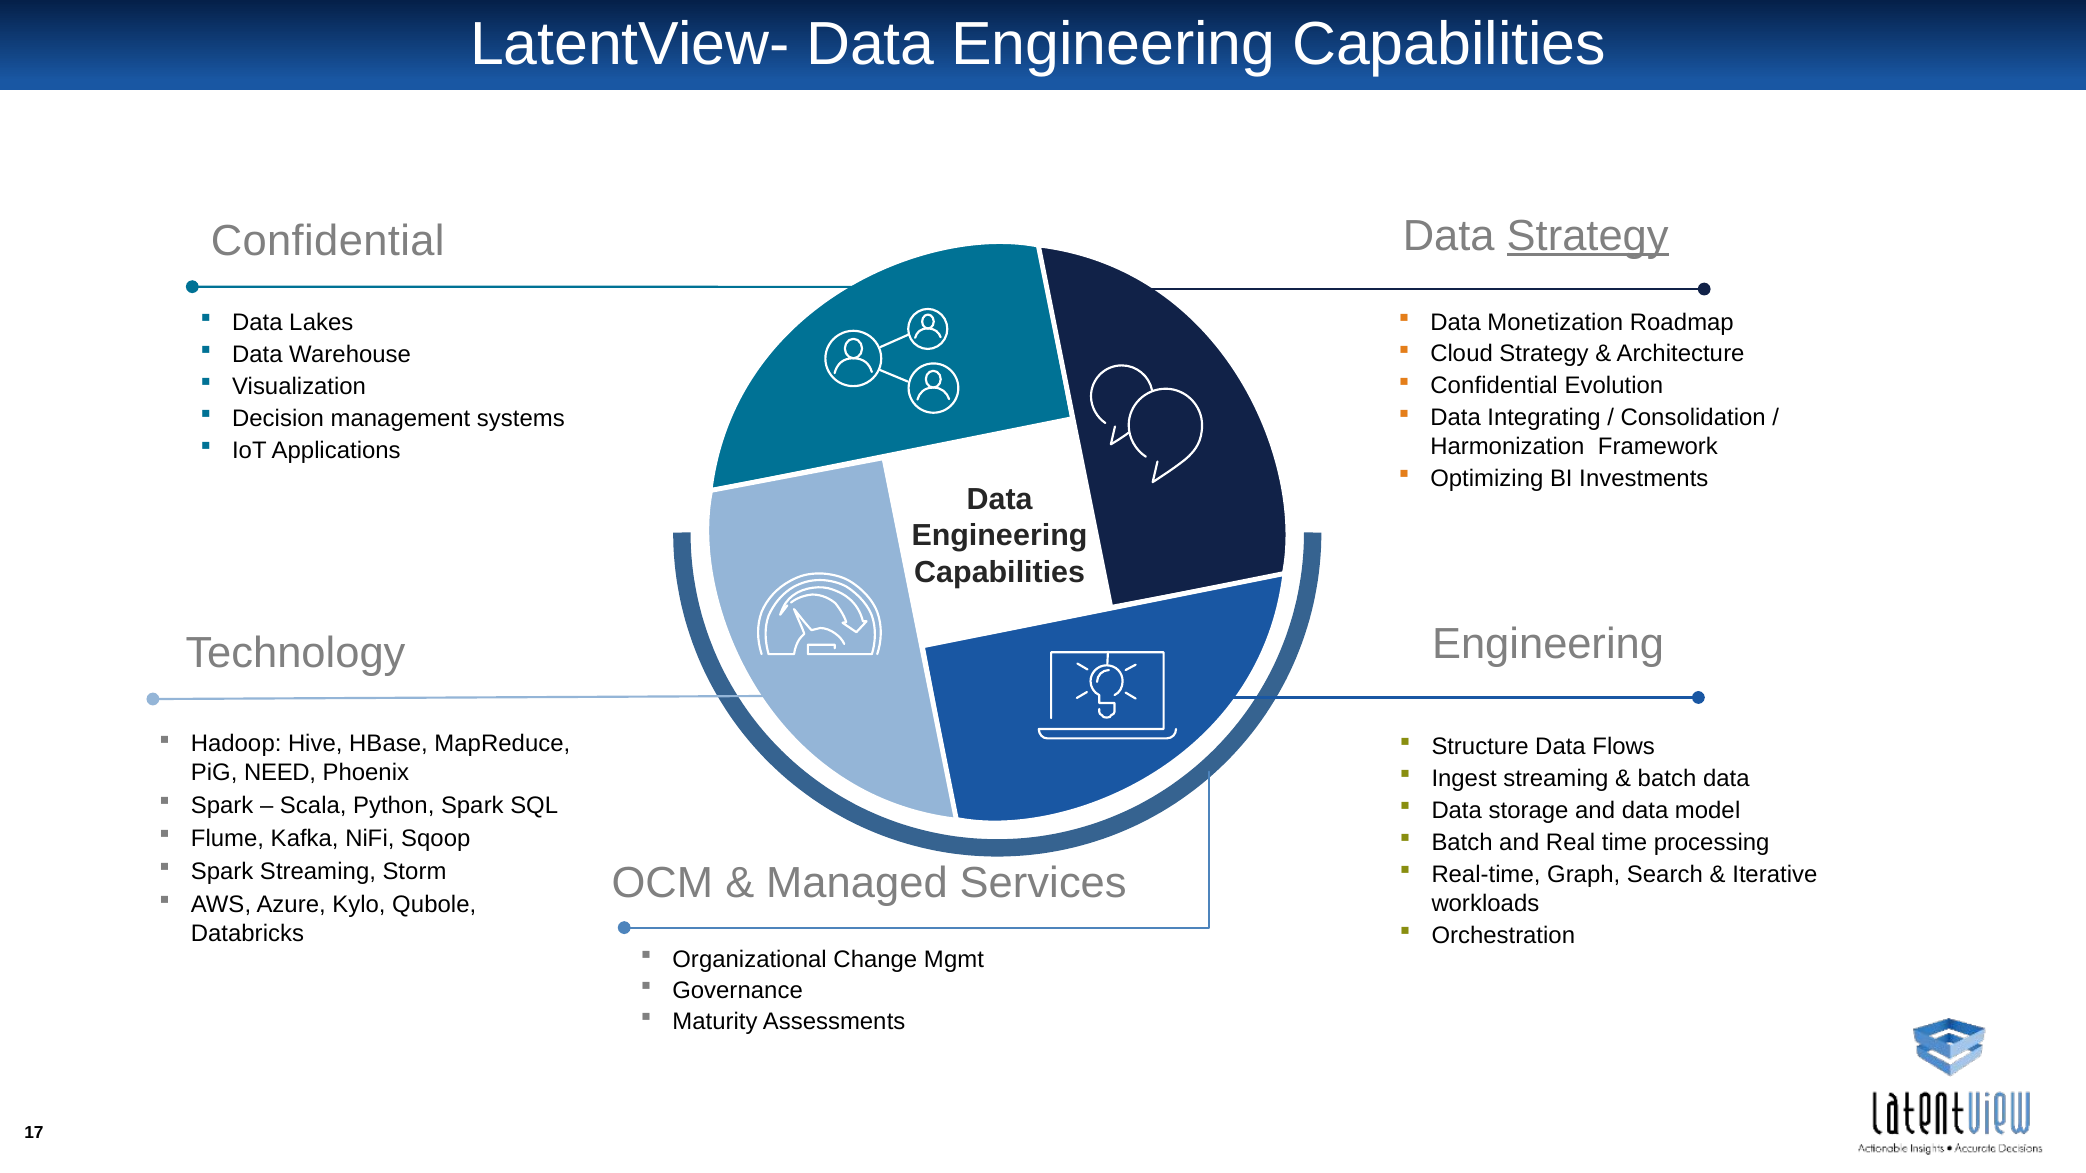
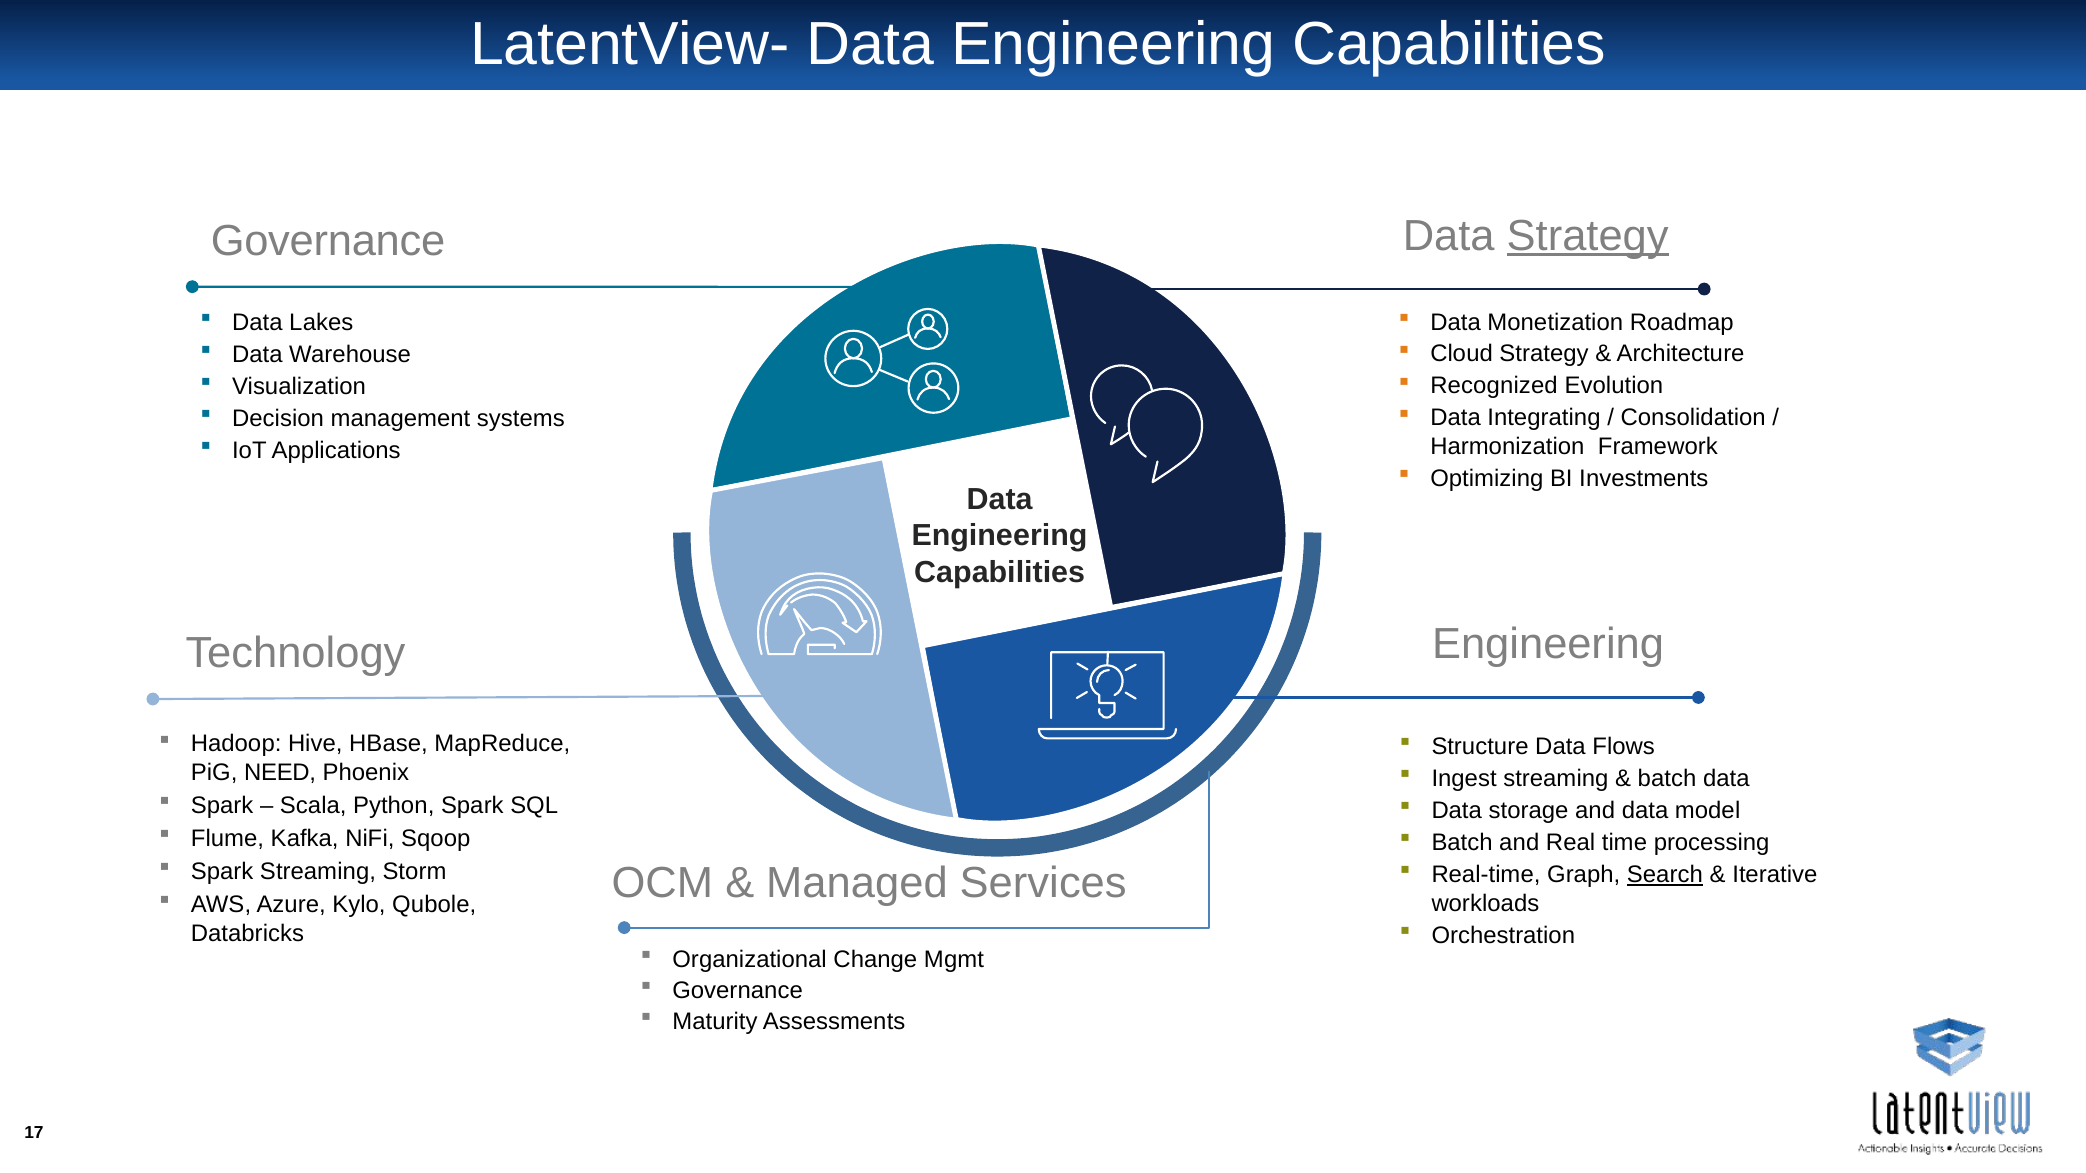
Confidential at (328, 241): Confidential -> Governance
Confidential at (1494, 386): Confidential -> Recognized
Search underline: none -> present
